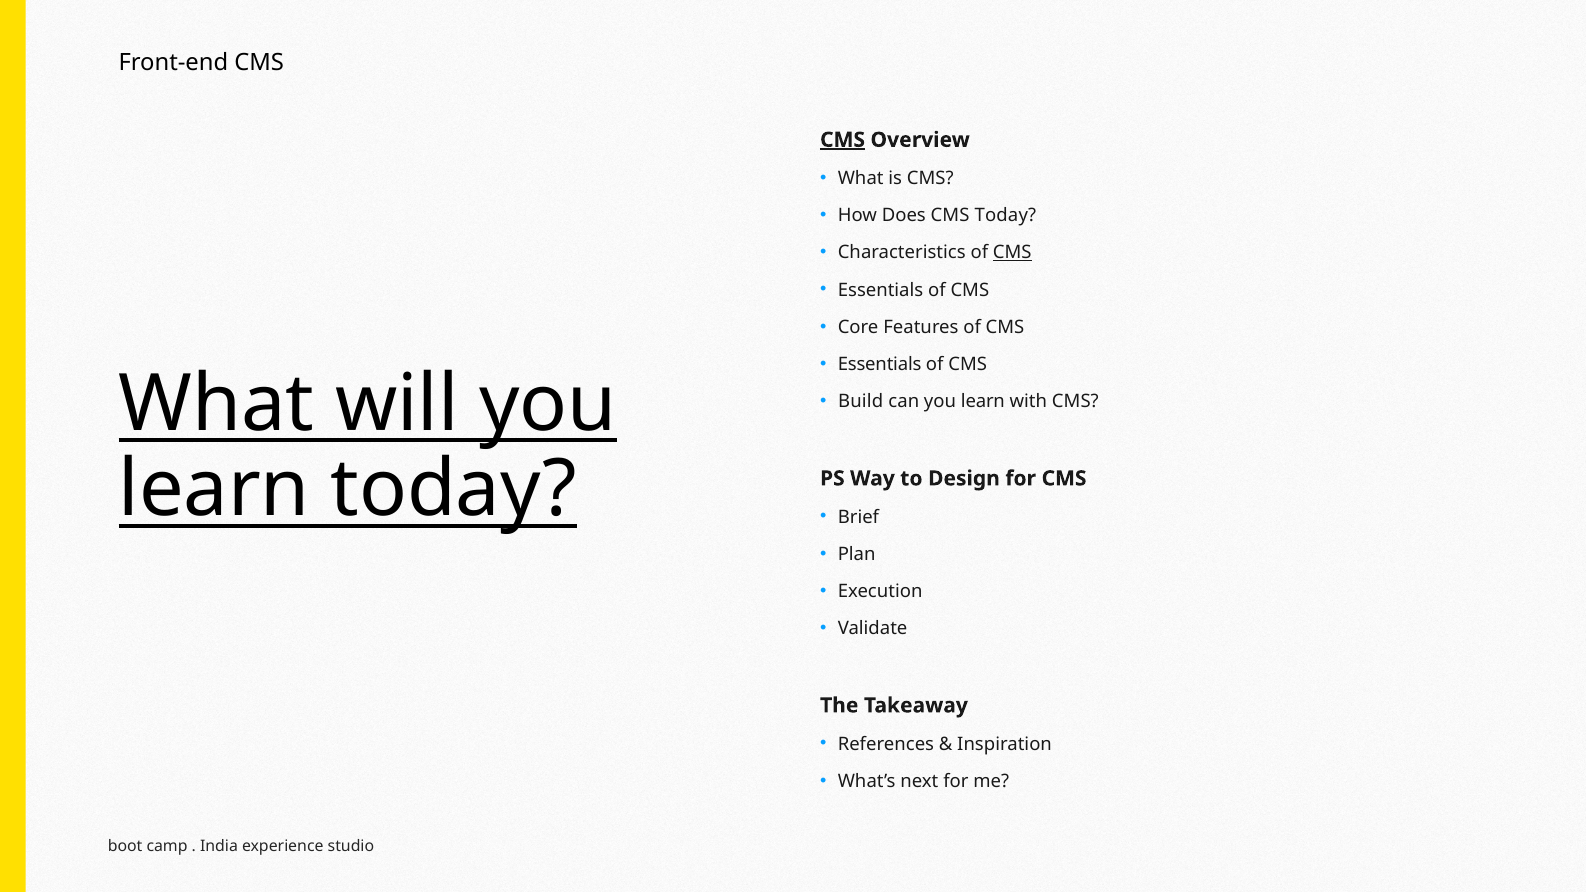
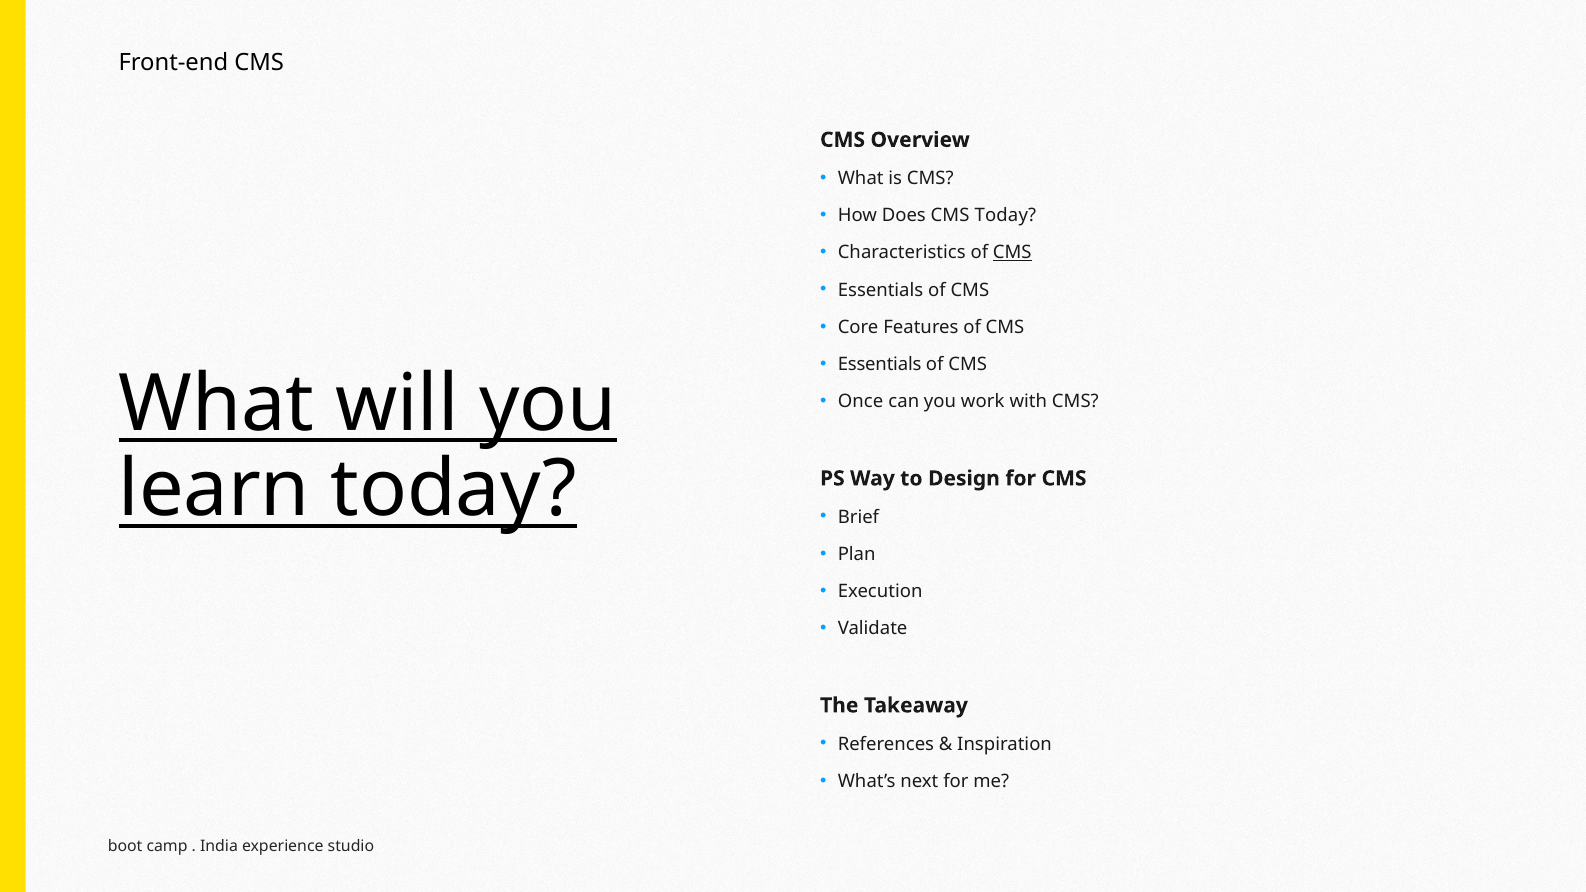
CMS at (843, 140) underline: present -> none
Build: Build -> Once
can you learn: learn -> work
